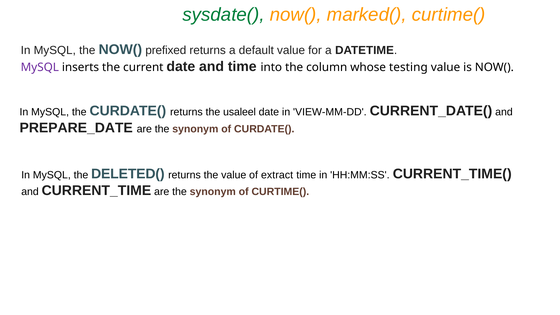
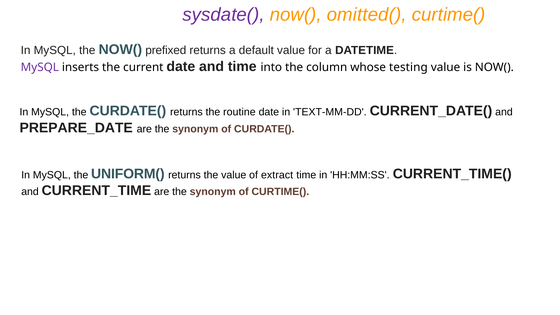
sysdate( colour: green -> purple
marked(: marked( -> omitted(
usaleel: usaleel -> routine
VIEW-MM-DD: VIEW-MM-DD -> TEXT-MM-DD
DELETED(: DELETED( -> UNIFORM(
